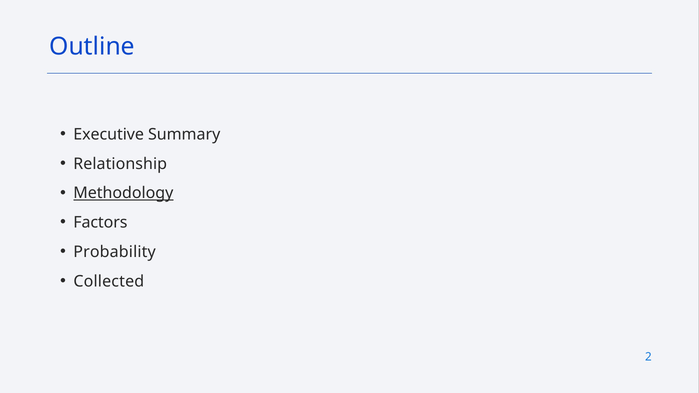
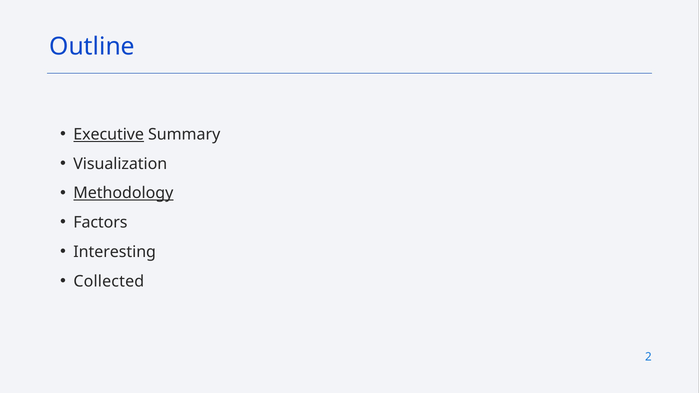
Executive underline: none -> present
Relationship: Relationship -> Visualization
Probability: Probability -> Interesting
